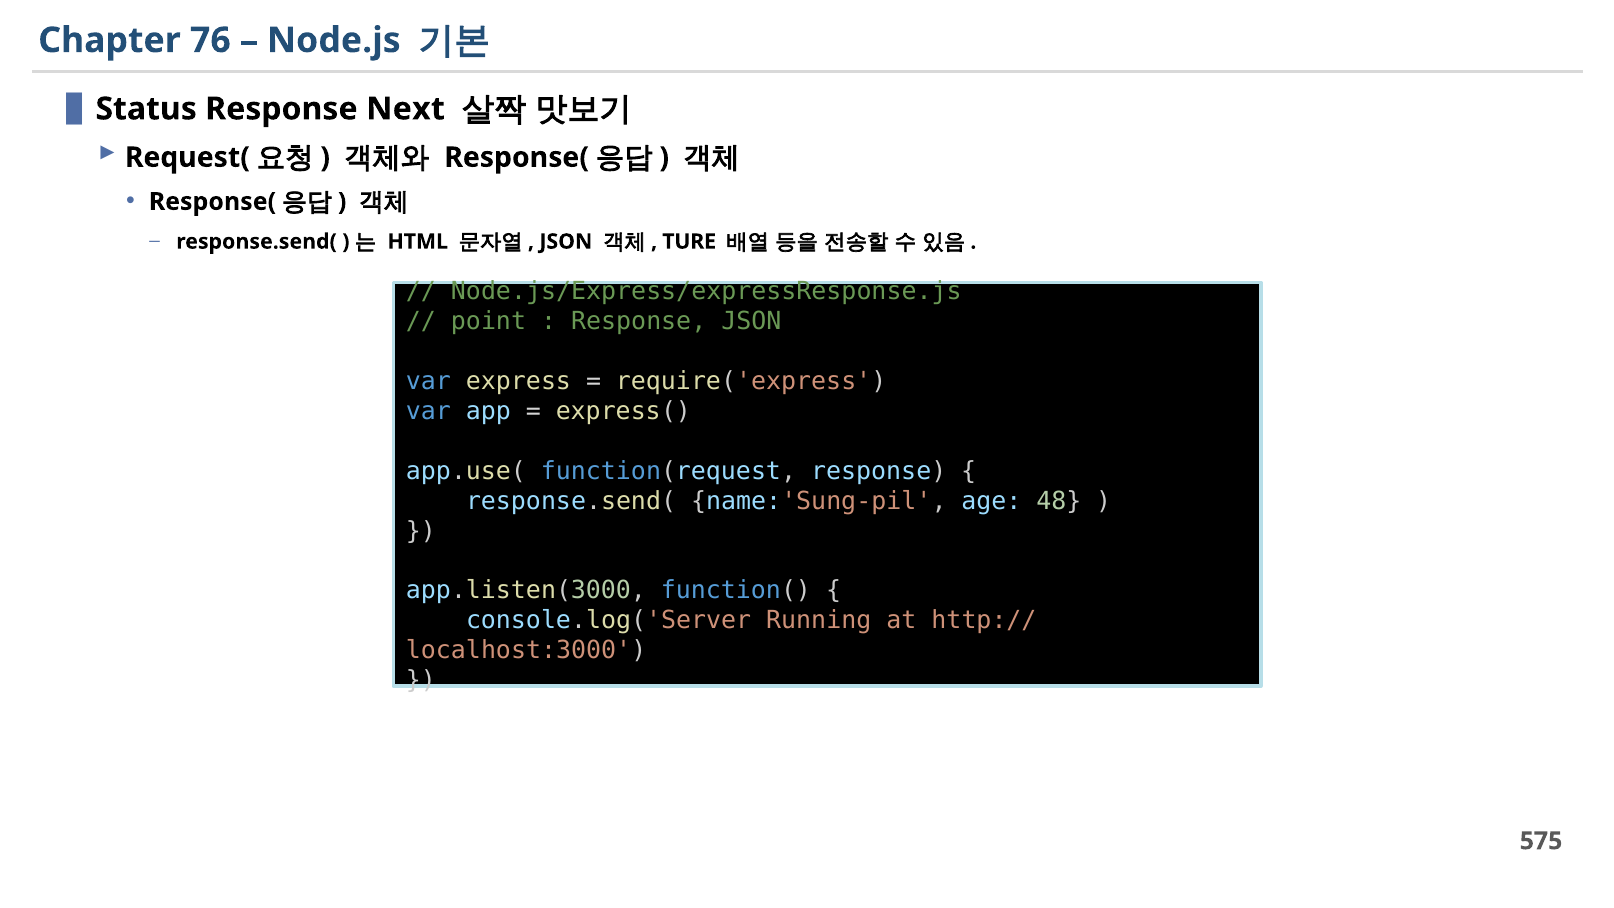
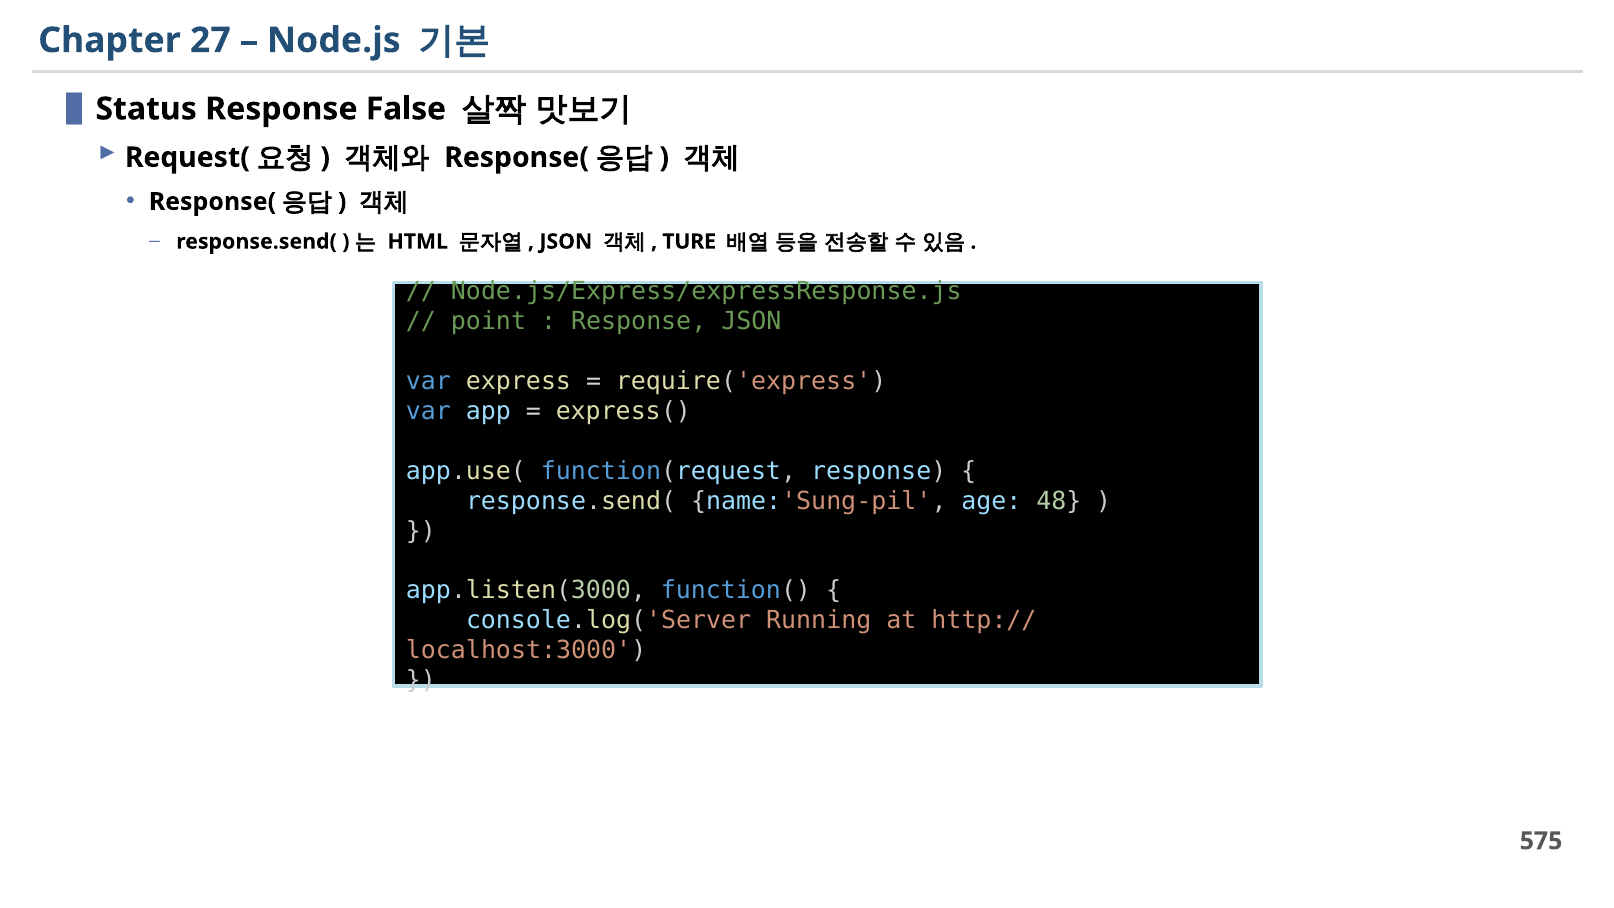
76: 76 -> 27
Next: Next -> False
